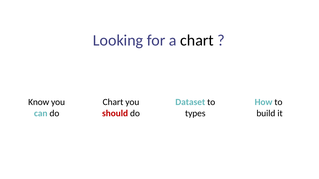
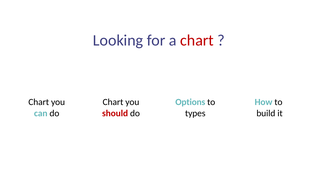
chart at (197, 41) colour: black -> red
Know at (39, 102): Know -> Chart
Dataset: Dataset -> Options
